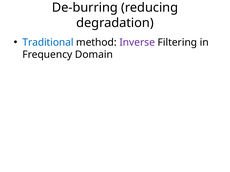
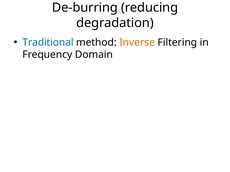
Inverse colour: purple -> orange
